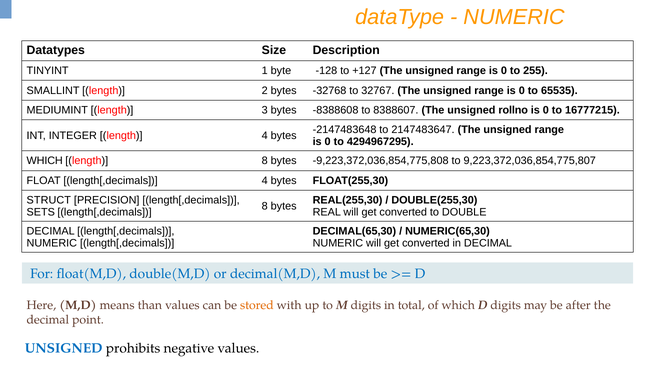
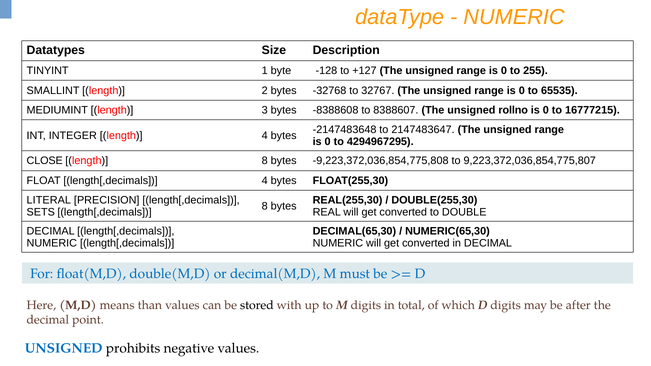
WHICH at (45, 161): WHICH -> CLOSE
STRUCT: STRUCT -> LITERAL
stored colour: orange -> black
